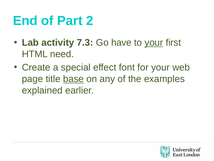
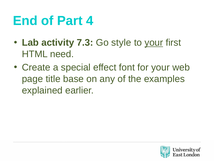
2: 2 -> 4
have: have -> style
base underline: present -> none
